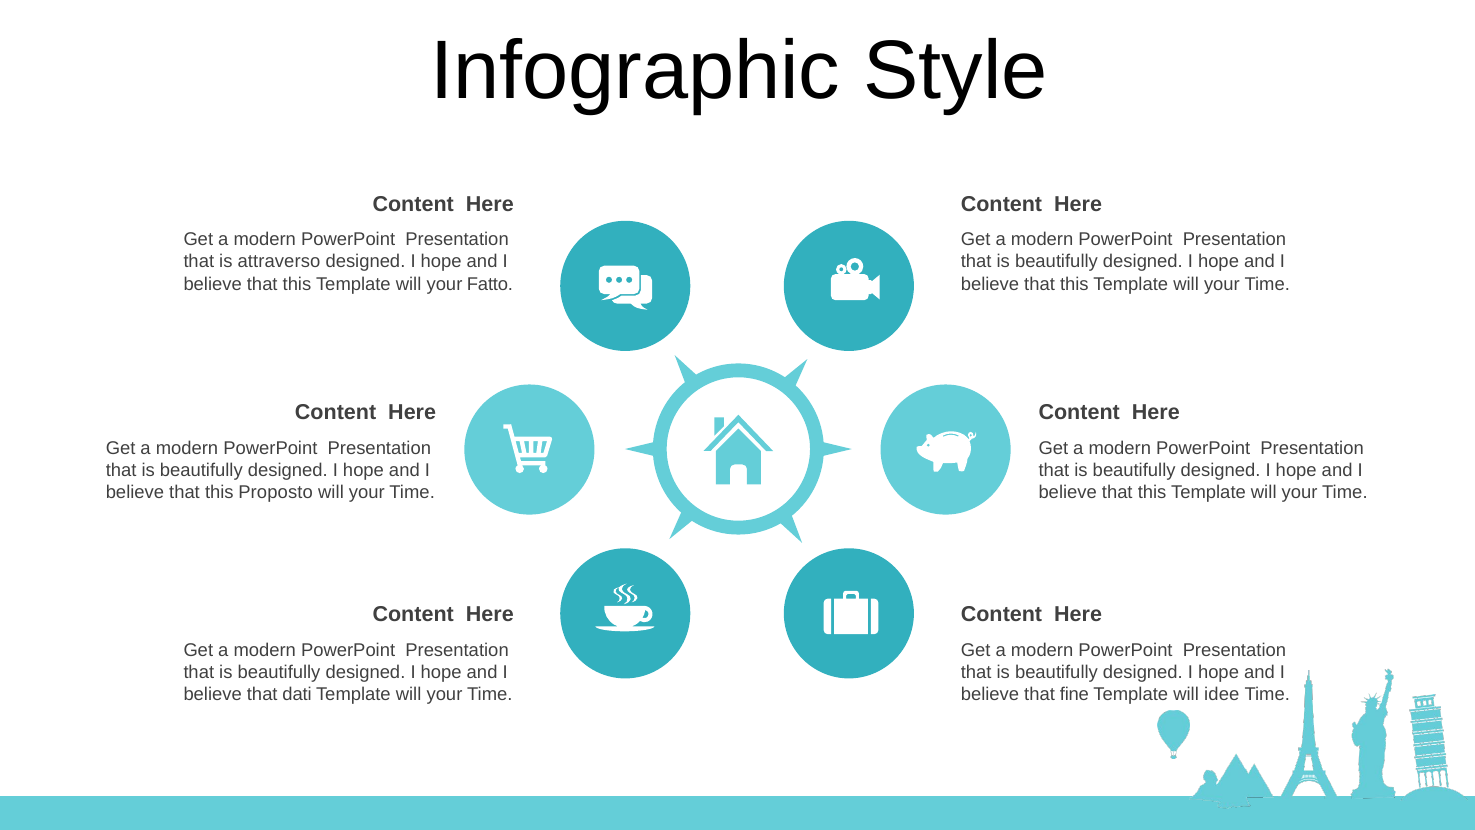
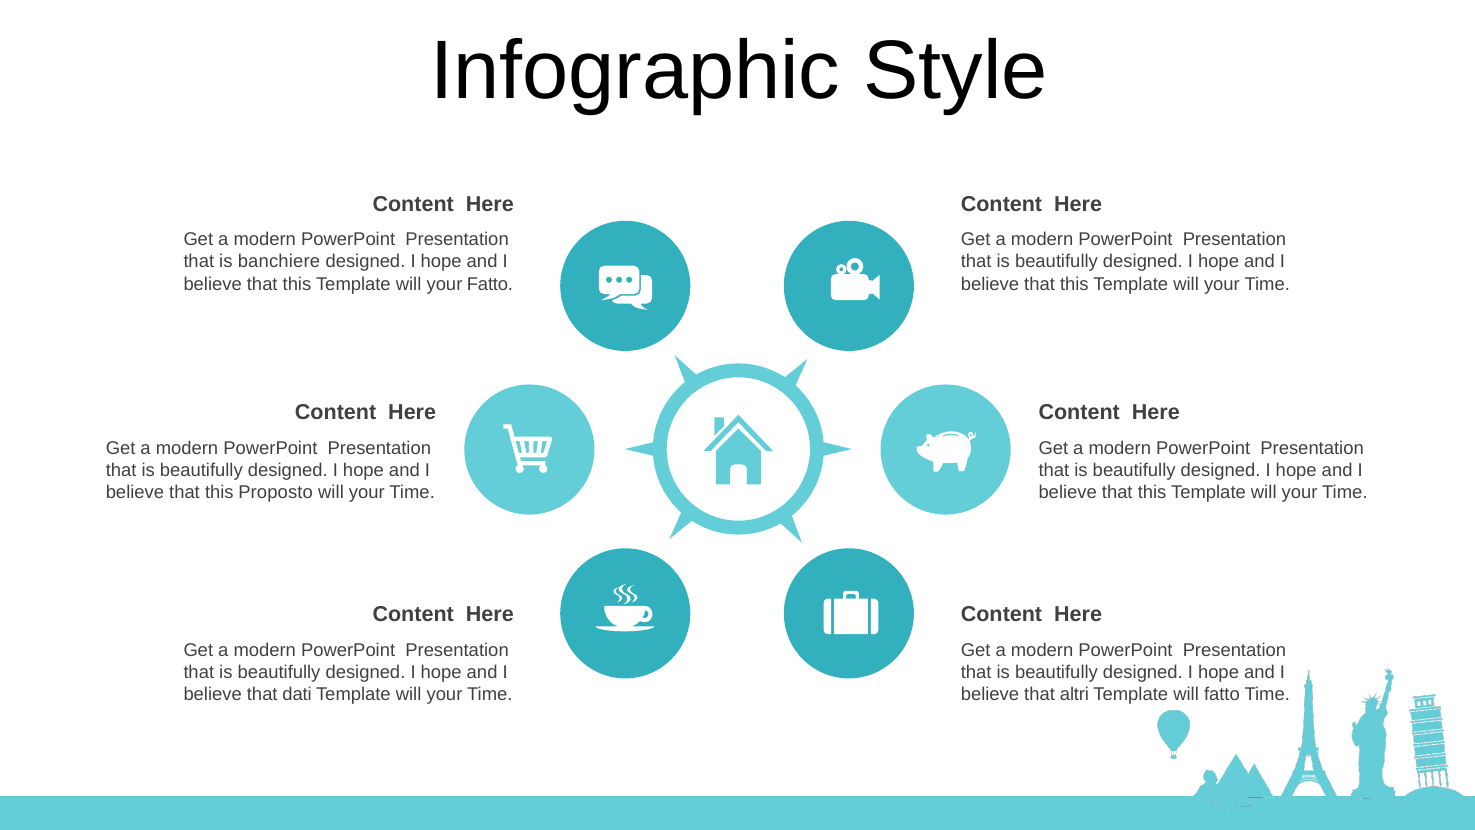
attraverso: attraverso -> banchiere
fine: fine -> altri
will idee: idee -> fatto
